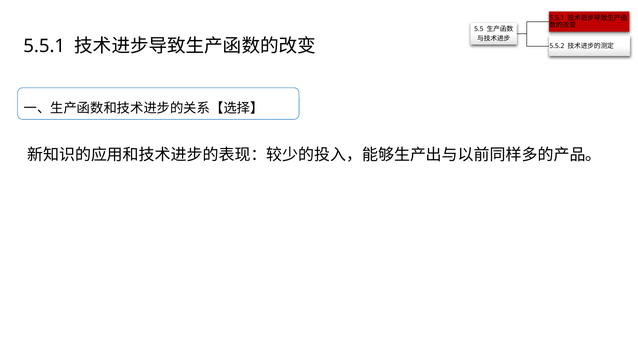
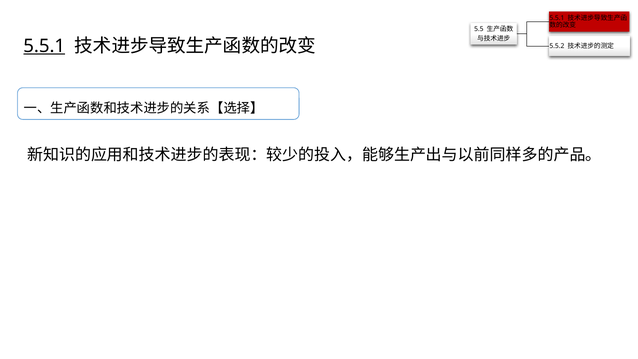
5.5.1 at (44, 46) underline: none -> present
